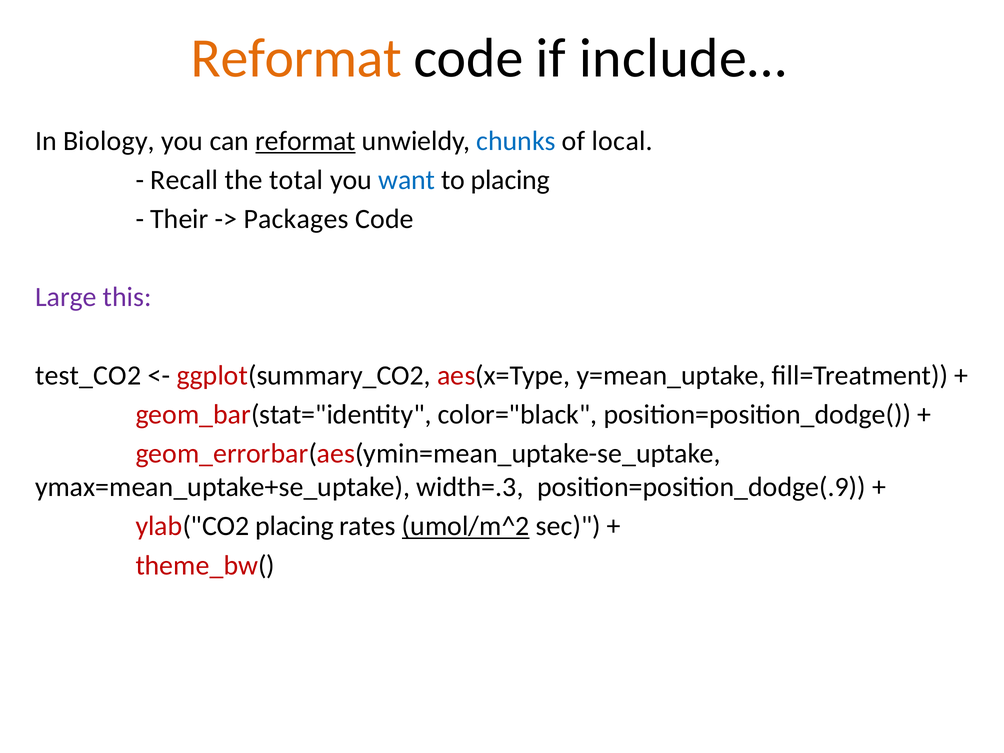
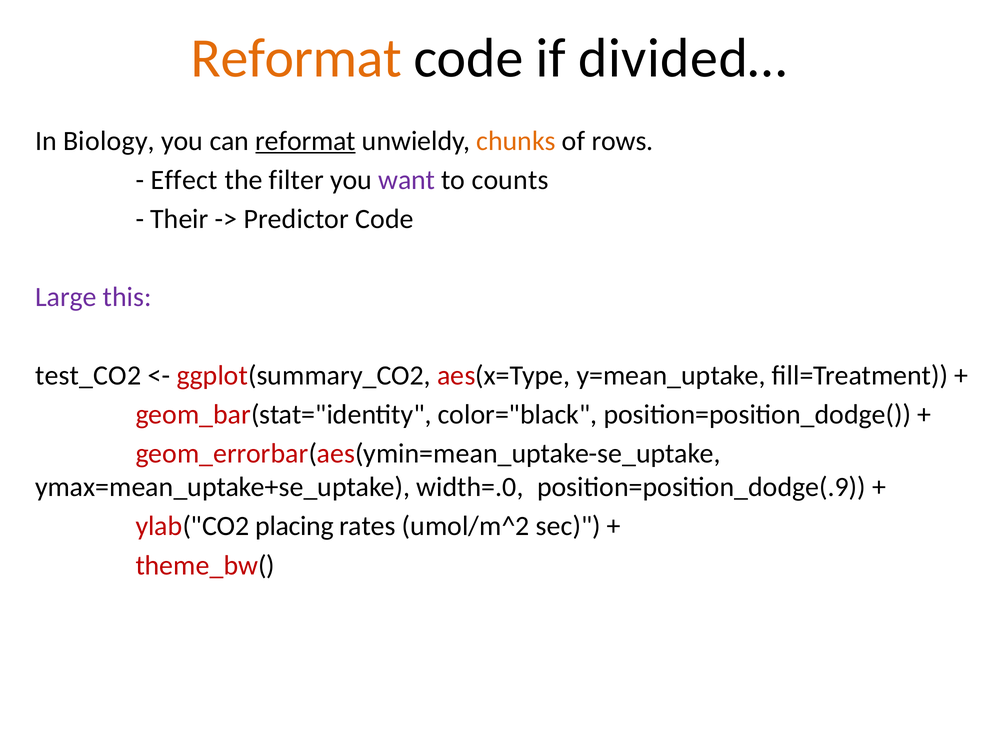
include…: include… -> divided…
chunks colour: blue -> orange
local: local -> rows
Recall: Recall -> Effect
total: total -> filter
want colour: blue -> purple
to placing: placing -> counts
Packages: Packages -> Predictor
width=.3: width=.3 -> width=.0
umol/m^2 underline: present -> none
